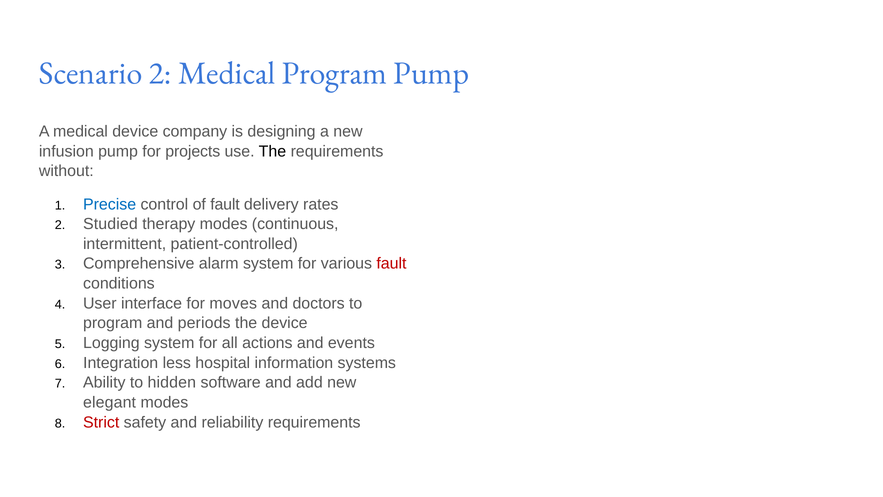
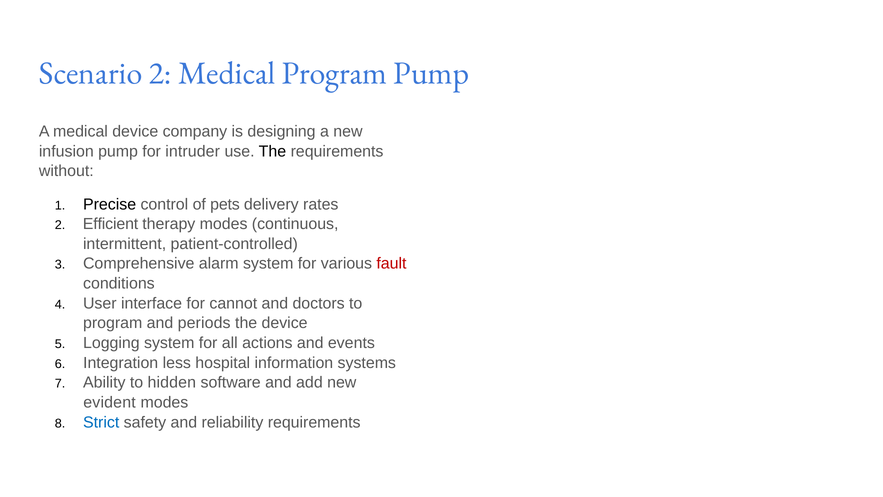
projects: projects -> intruder
Precise colour: blue -> black
of fault: fault -> pets
Studied: Studied -> Efficient
moves: moves -> cannot
elegant: elegant -> evident
Strict colour: red -> blue
